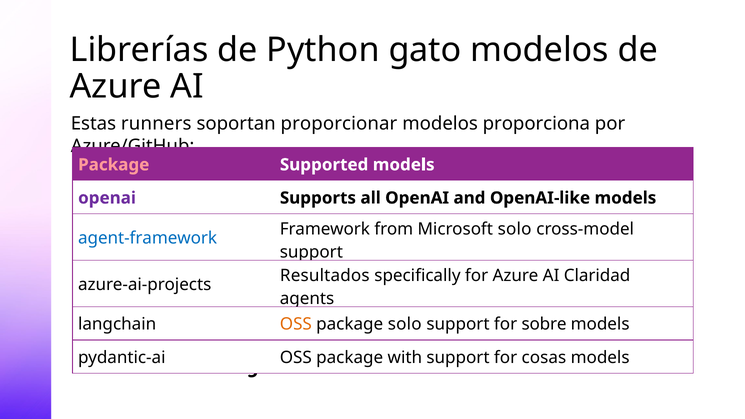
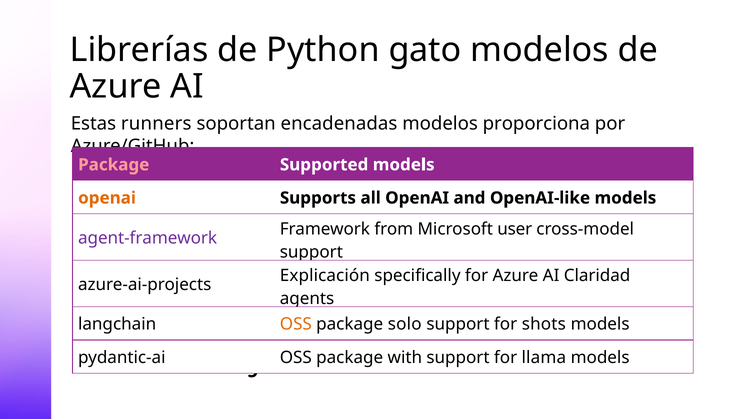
proporcionar: proporcionar -> encadenadas
openai at (107, 198) colour: purple -> orange
Microsoft solo: solo -> user
agent-framework colour: blue -> purple
Resultados: Resultados -> Explicación
sobre: sobre -> shots
cosas: cosas -> llama
